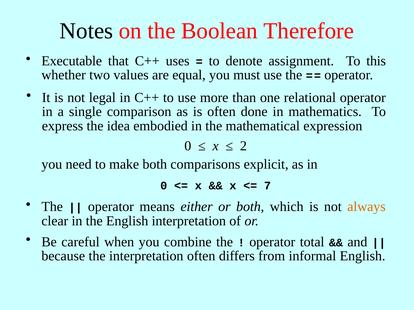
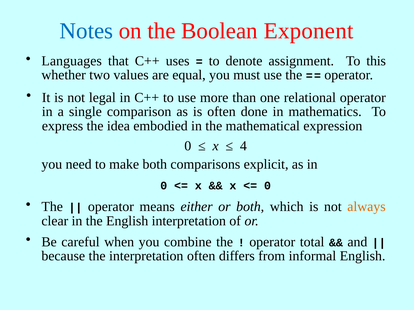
Notes colour: black -> blue
Therefore: Therefore -> Exponent
Executable: Executable -> Languages
2: 2 -> 4
7 at (268, 186): 7 -> 0
